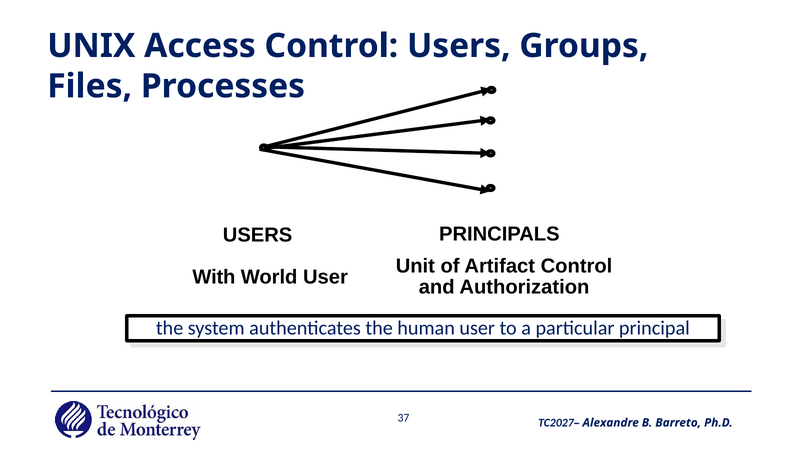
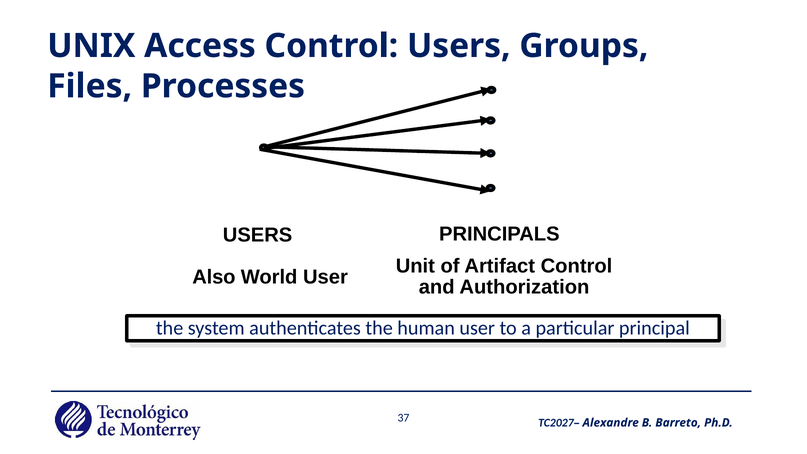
With: With -> Also
